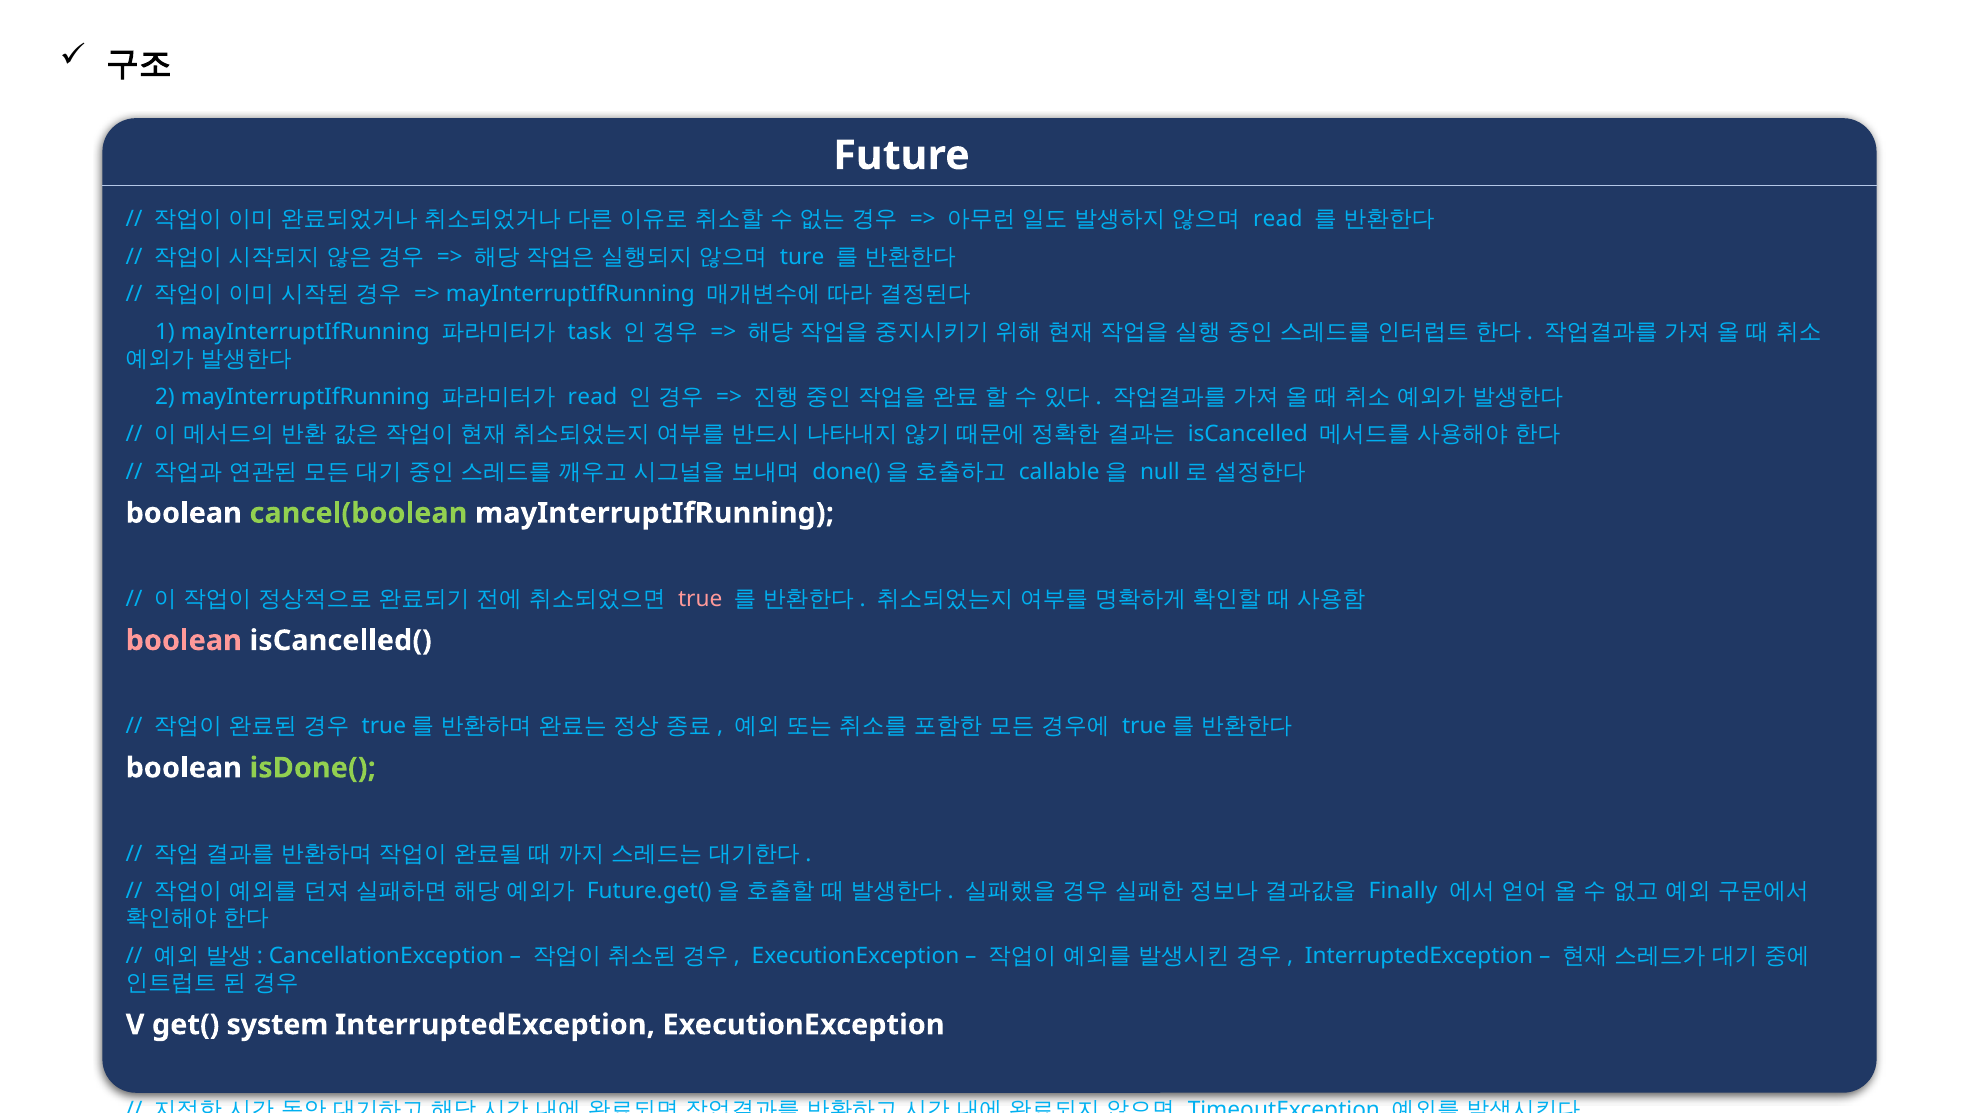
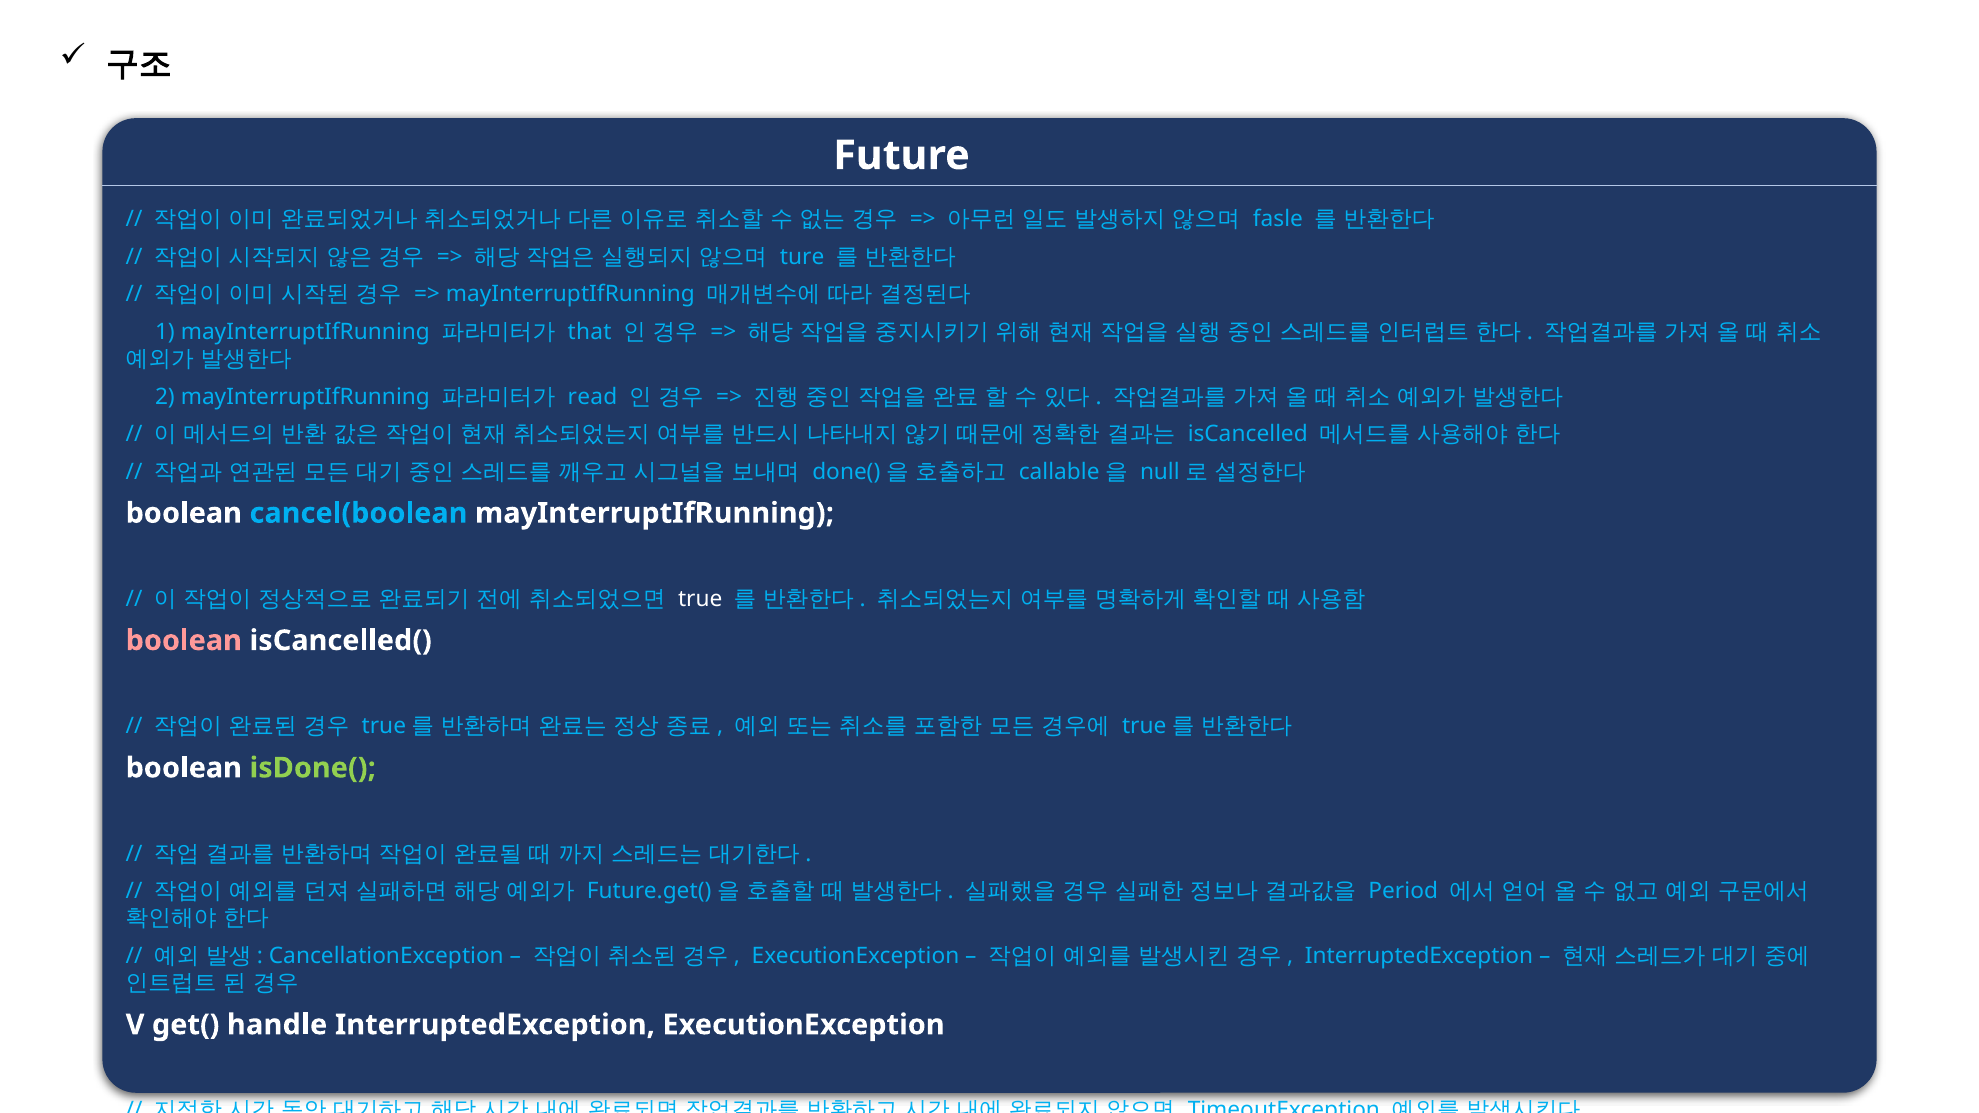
read at (1278, 219): read -> fasle
task: task -> that
cancel(boolean colour: light green -> light blue
true colour: pink -> white
Finally: Finally -> Period
system: system -> handle
